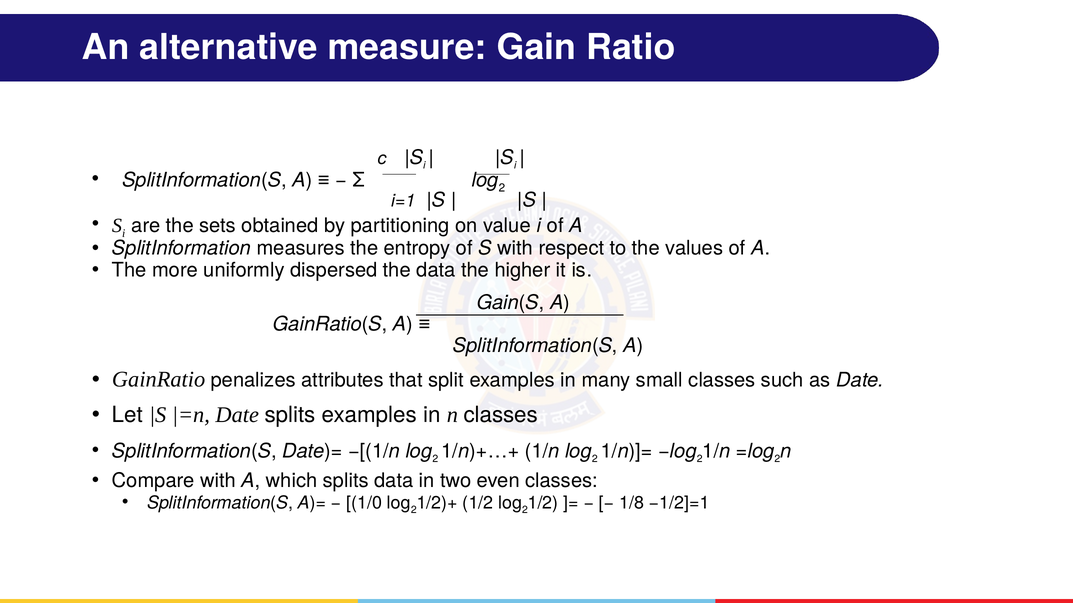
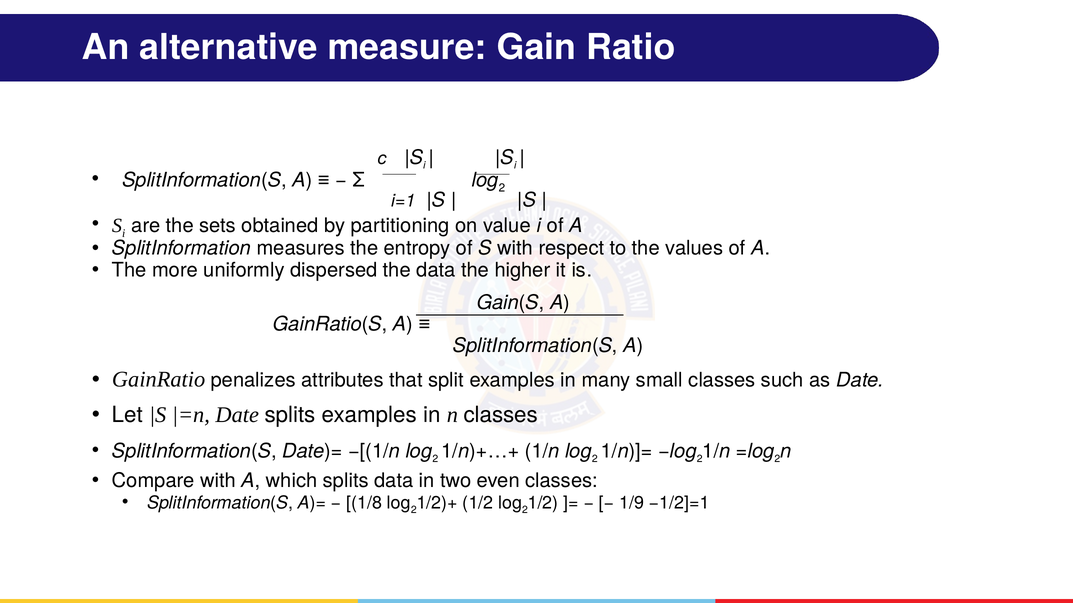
1/0: 1/0 -> 1/8
1/8: 1/8 -> 1/9
